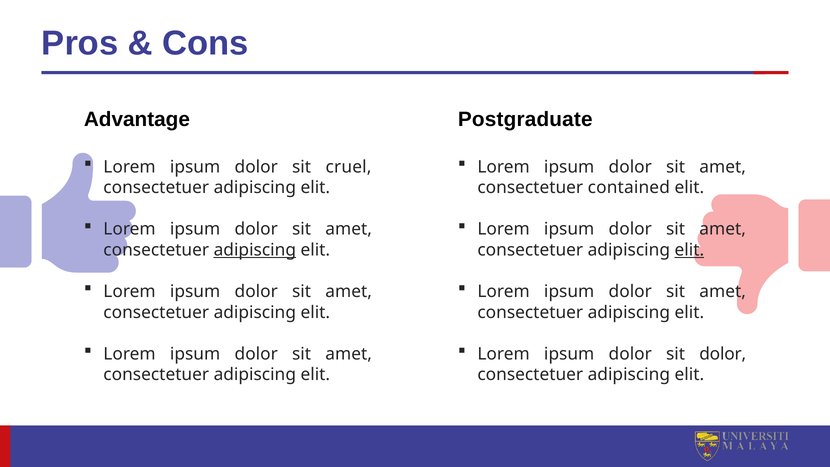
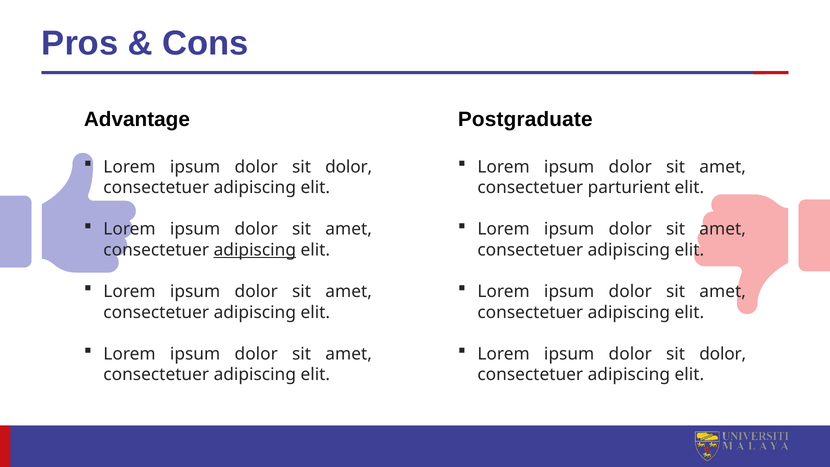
cruel at (349, 167): cruel -> dolor
contained: contained -> parturient
elit at (689, 250) underline: present -> none
